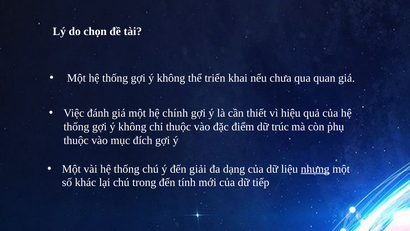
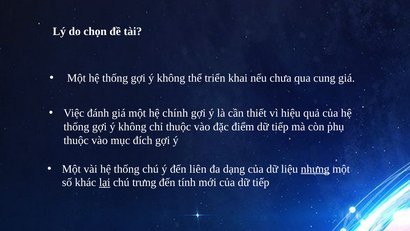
quan: quan -> cung
điểm dữ trúc: trúc -> tiếp
giải: giải -> liên
lại underline: none -> present
trong: trong -> trưng
